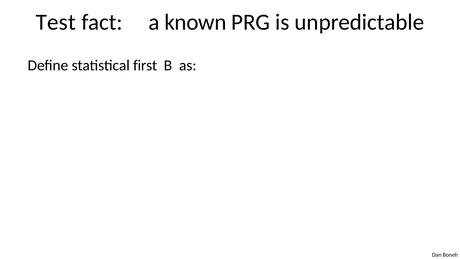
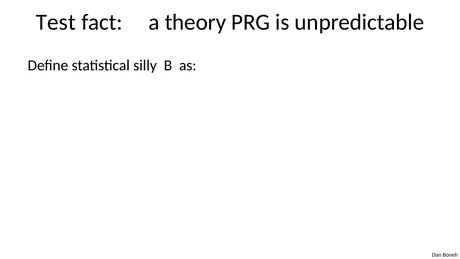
known: known -> theory
first: first -> silly
